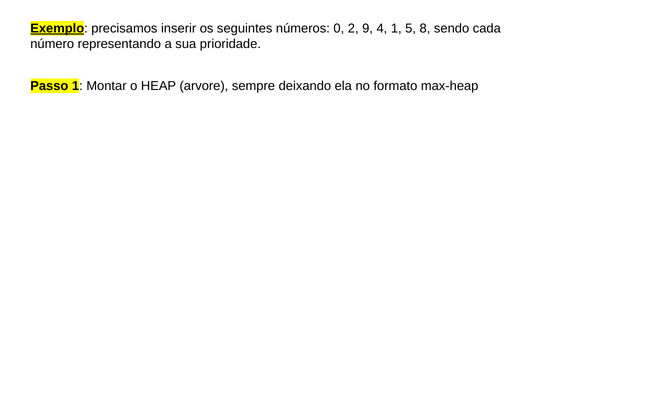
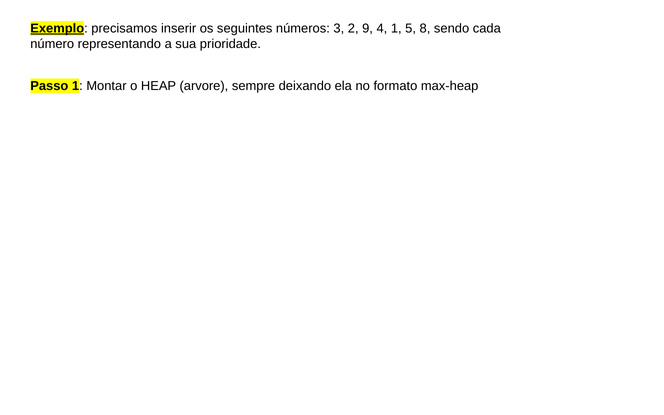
0: 0 -> 3
